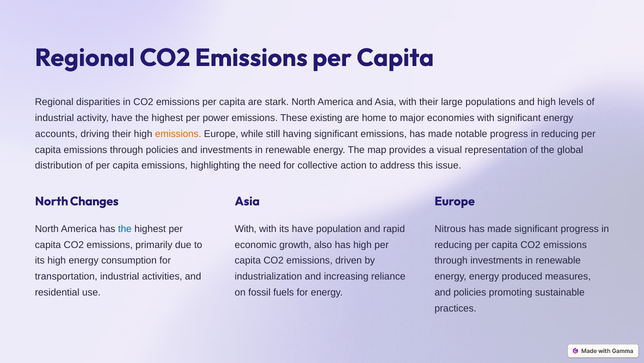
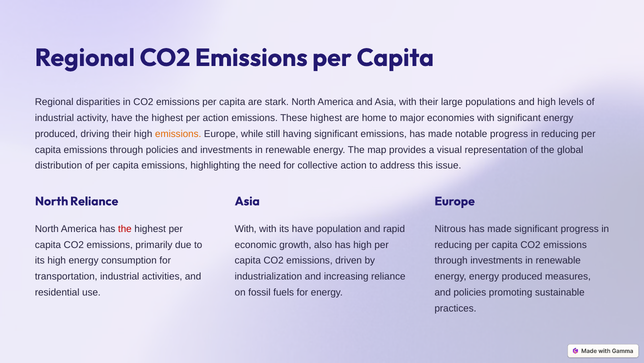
per power: power -> action
These existing: existing -> highest
accounts at (56, 134): accounts -> produced
North Changes: Changes -> Reliance
the at (125, 228) colour: blue -> red
